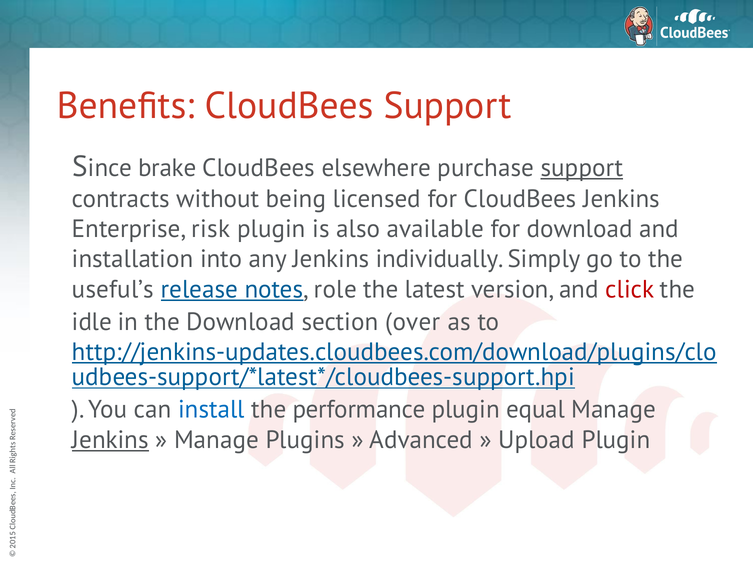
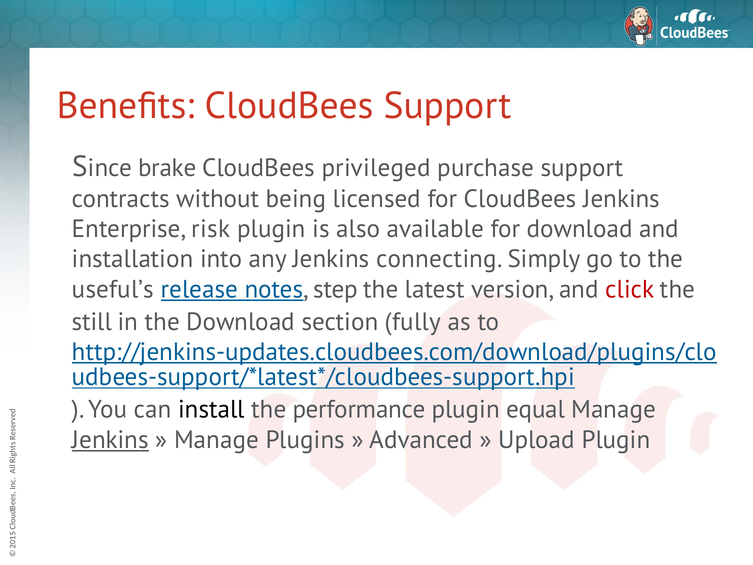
elsewhere: elsewhere -> privileged
support at (582, 168) underline: present -> none
individually: individually -> connecting
role: role -> step
idle: idle -> still
over: over -> fully
install colour: blue -> black
